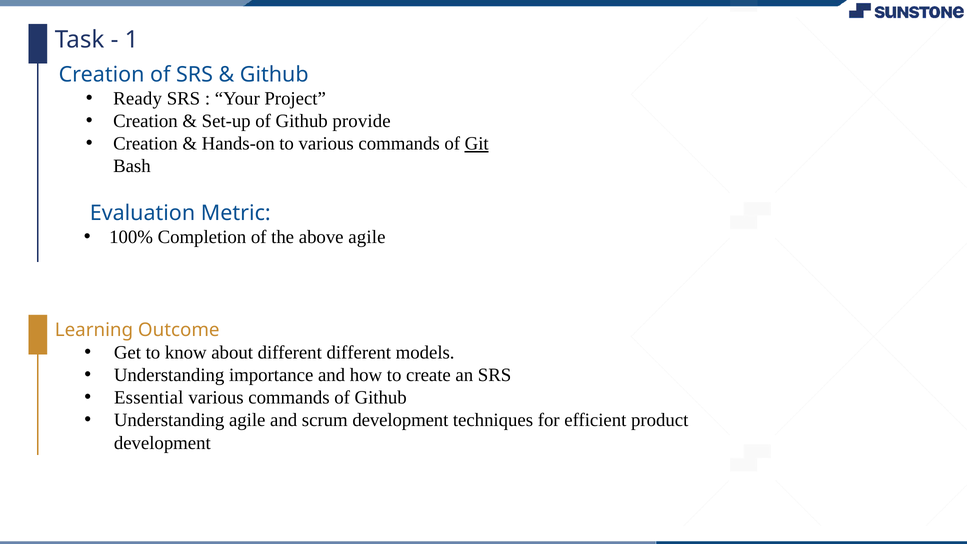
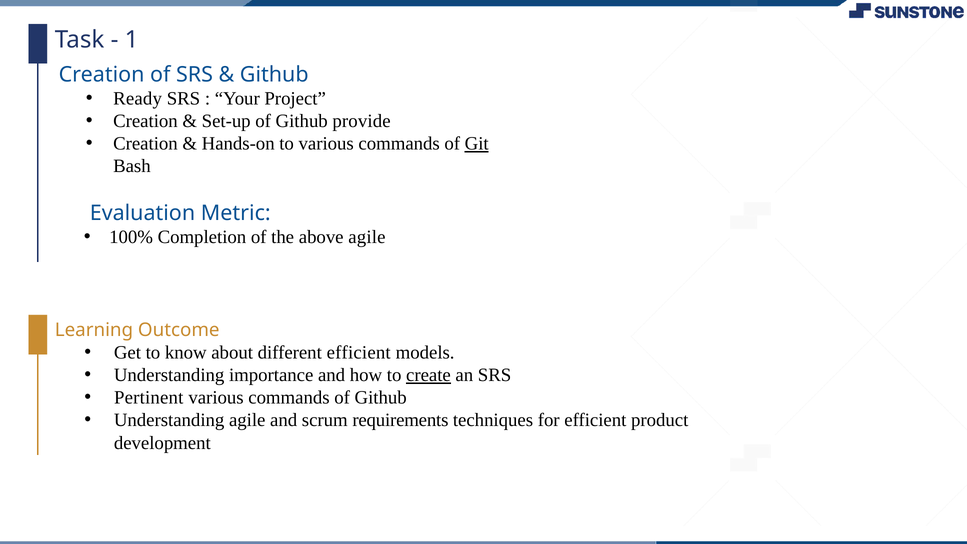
different different: different -> efficient
create underline: none -> present
Essential: Essential -> Pertinent
scrum development: development -> requirements
